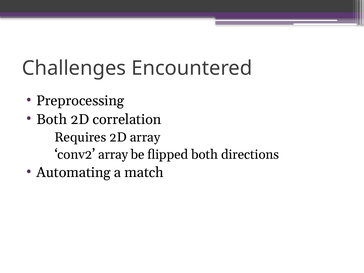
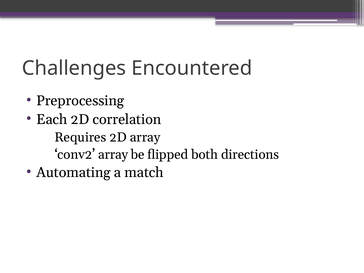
Both at (52, 119): Both -> Each
